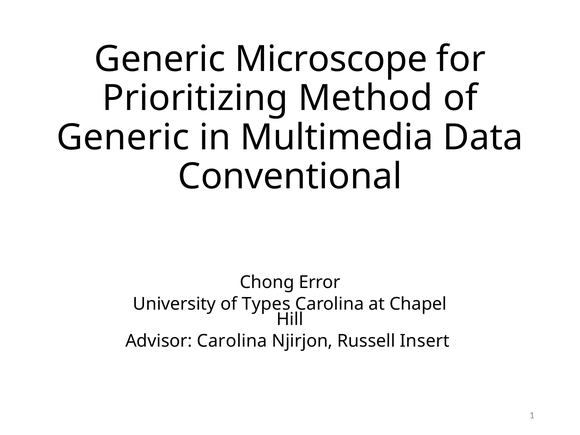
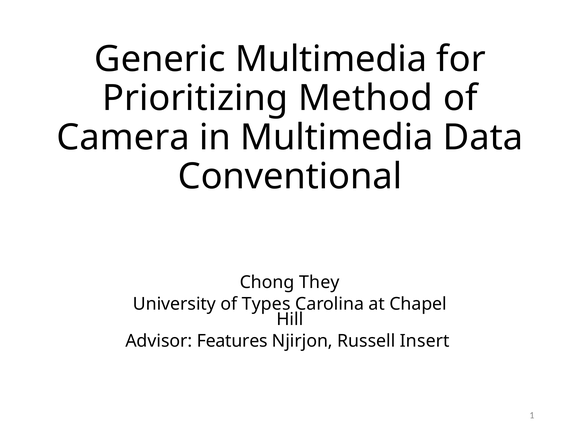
Generic Microscope: Microscope -> Multimedia
Generic at (123, 137): Generic -> Camera
Error: Error -> They
Advisor Carolina: Carolina -> Features
